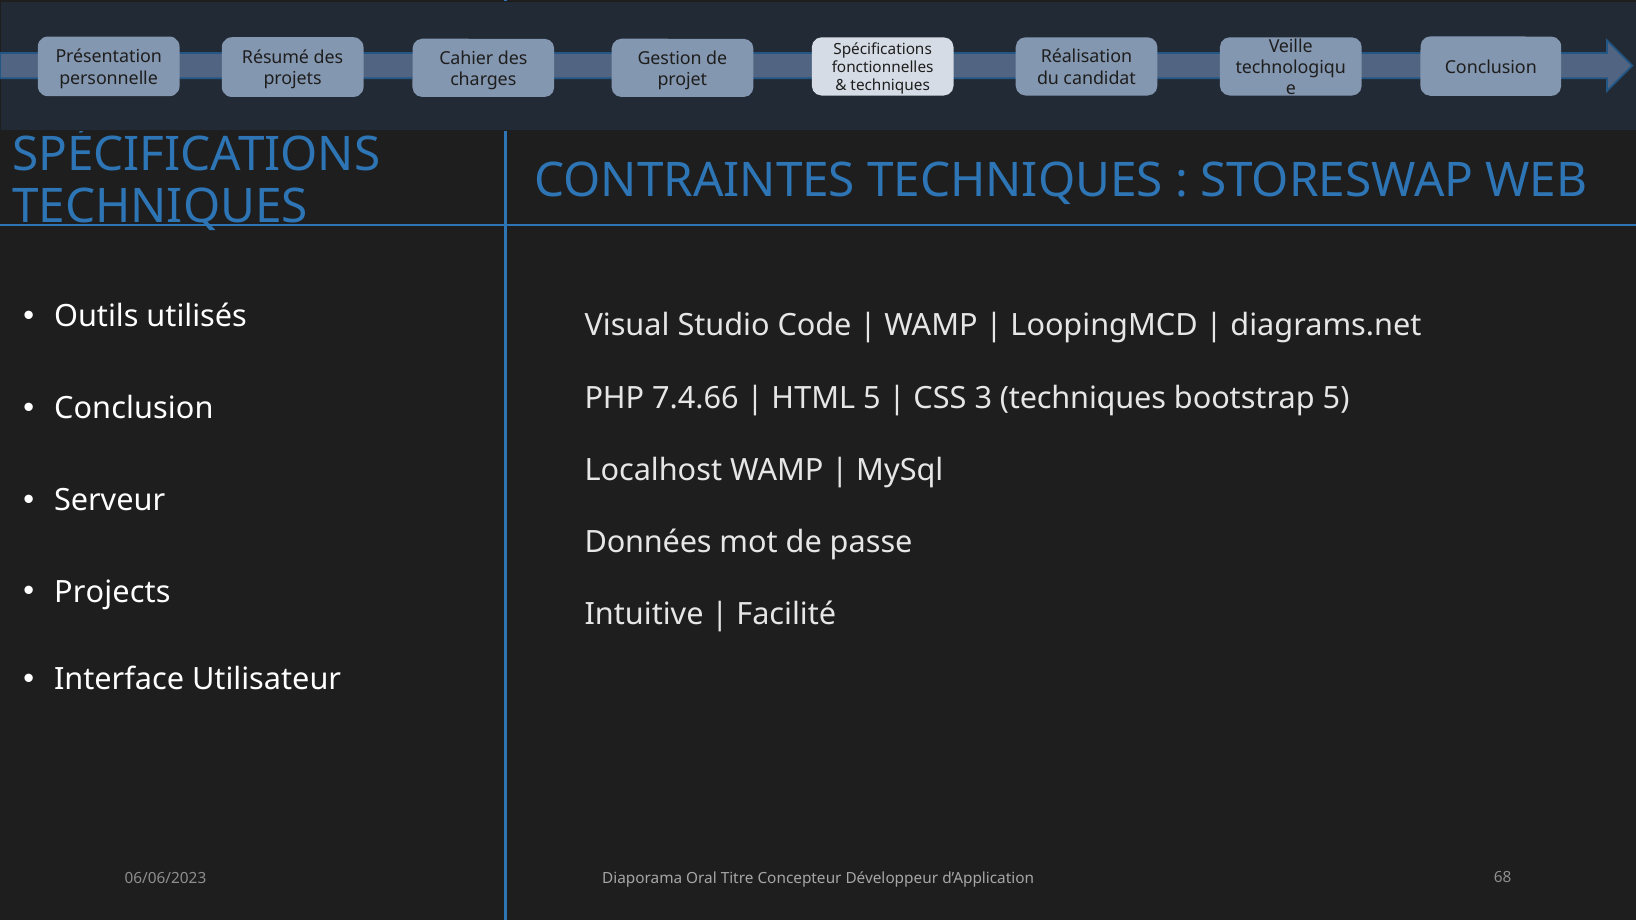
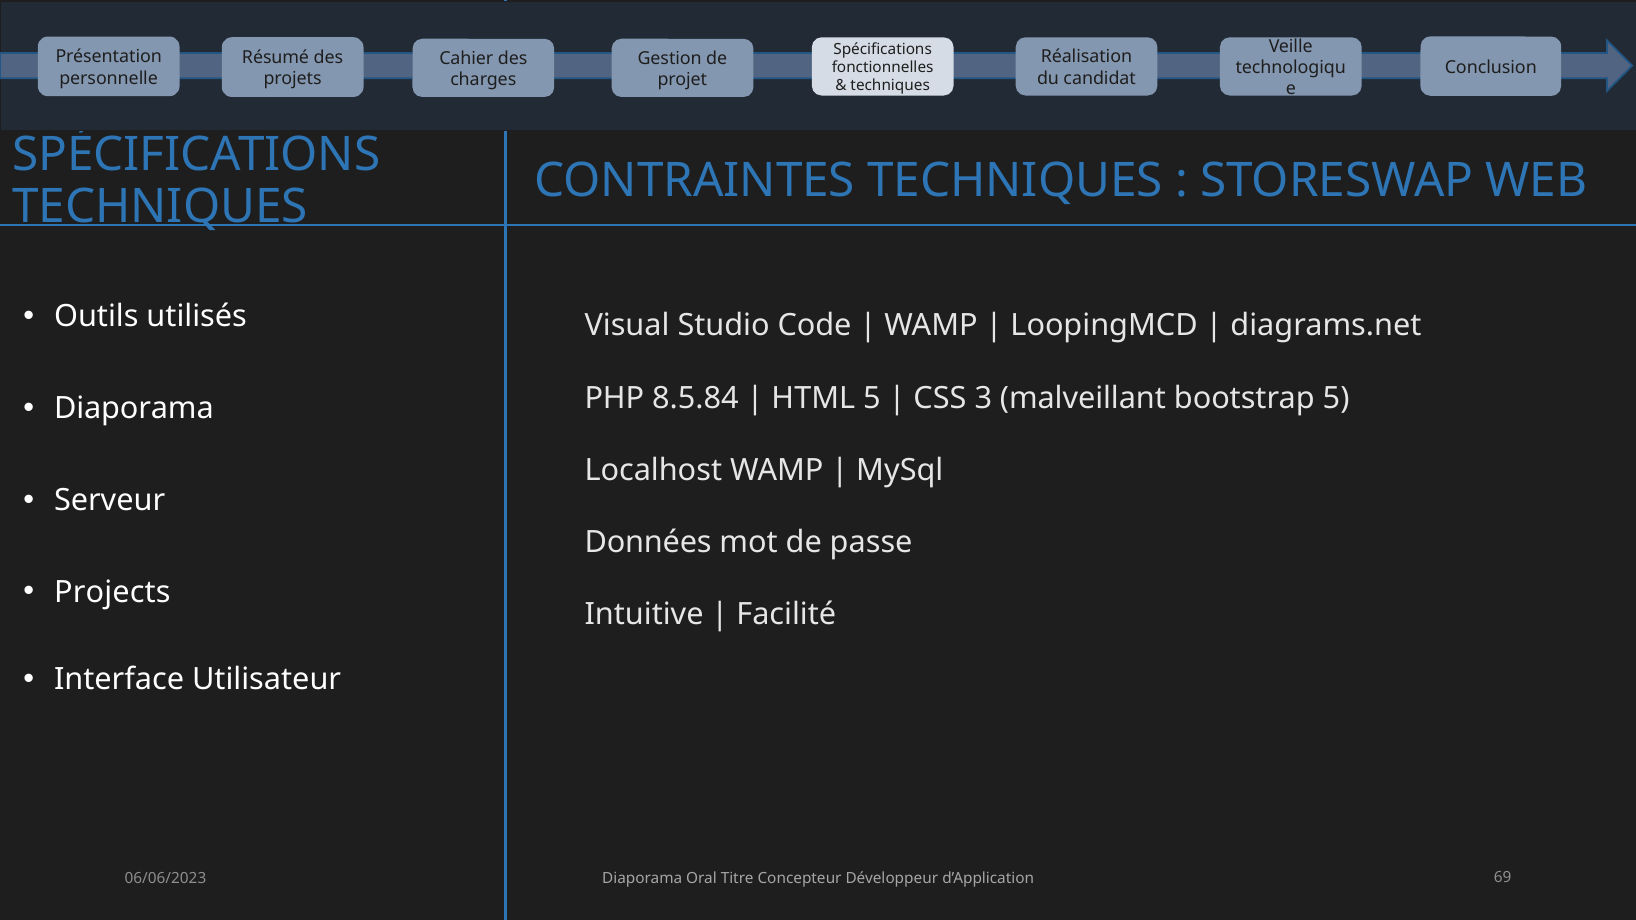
7.4.66: 7.4.66 -> 8.5.84
3 techniques: techniques -> malveillant
Conclusion at (134, 409): Conclusion -> Diaporama
68: 68 -> 69
